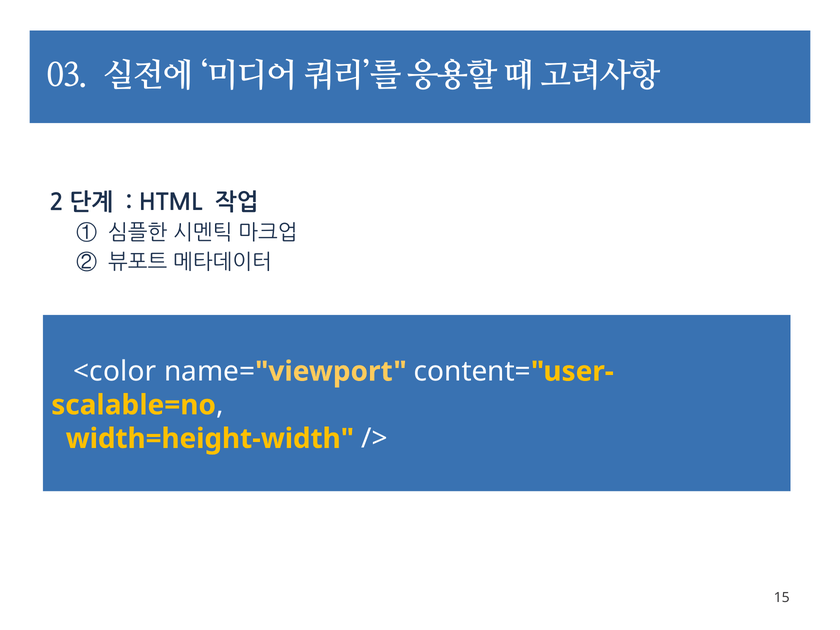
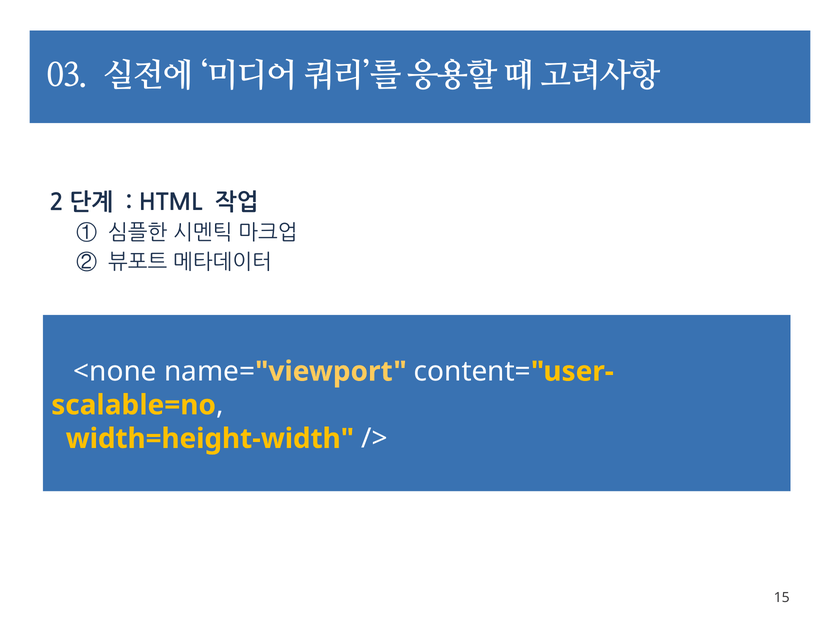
<color: <color -> <none
